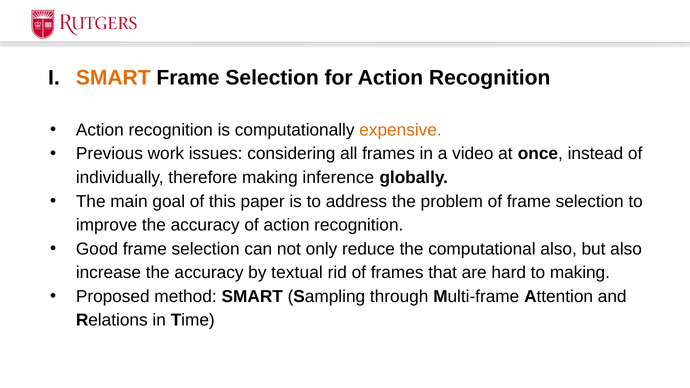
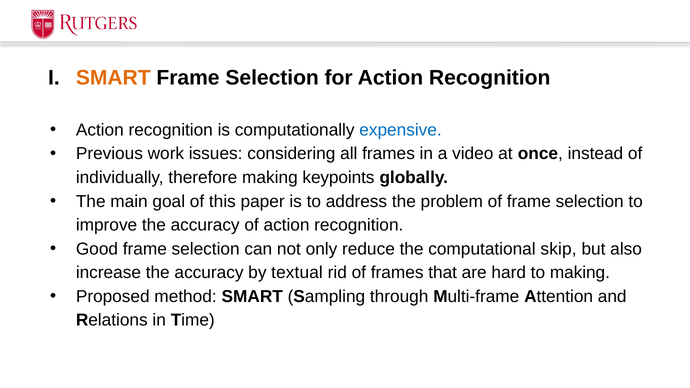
expensive colour: orange -> blue
inference: inference -> keypoints
computational also: also -> skip
